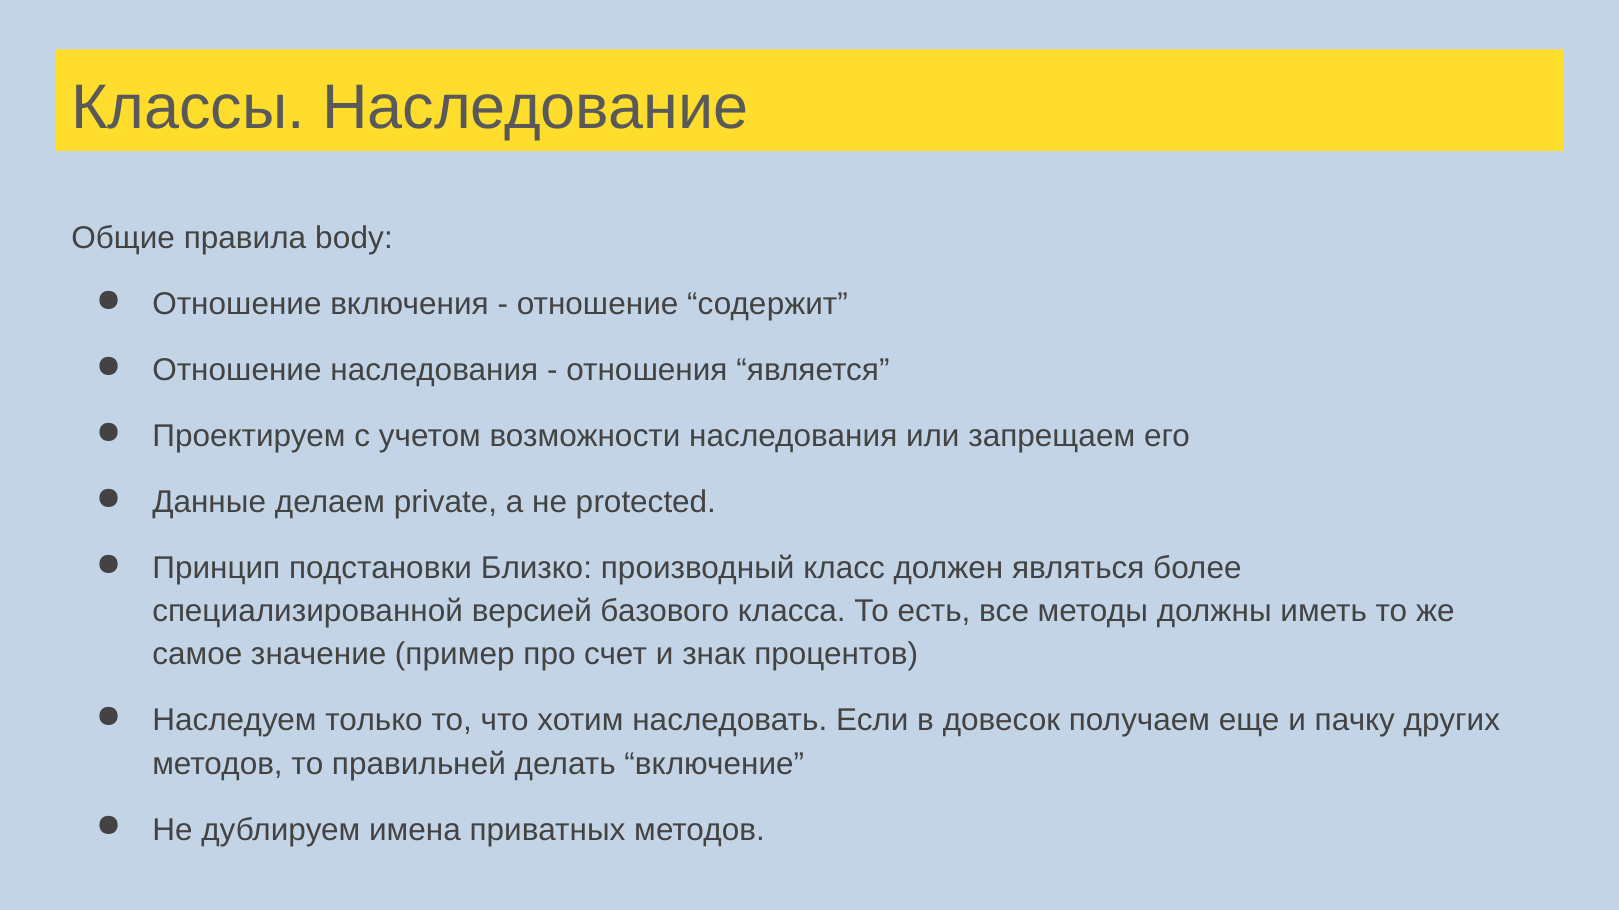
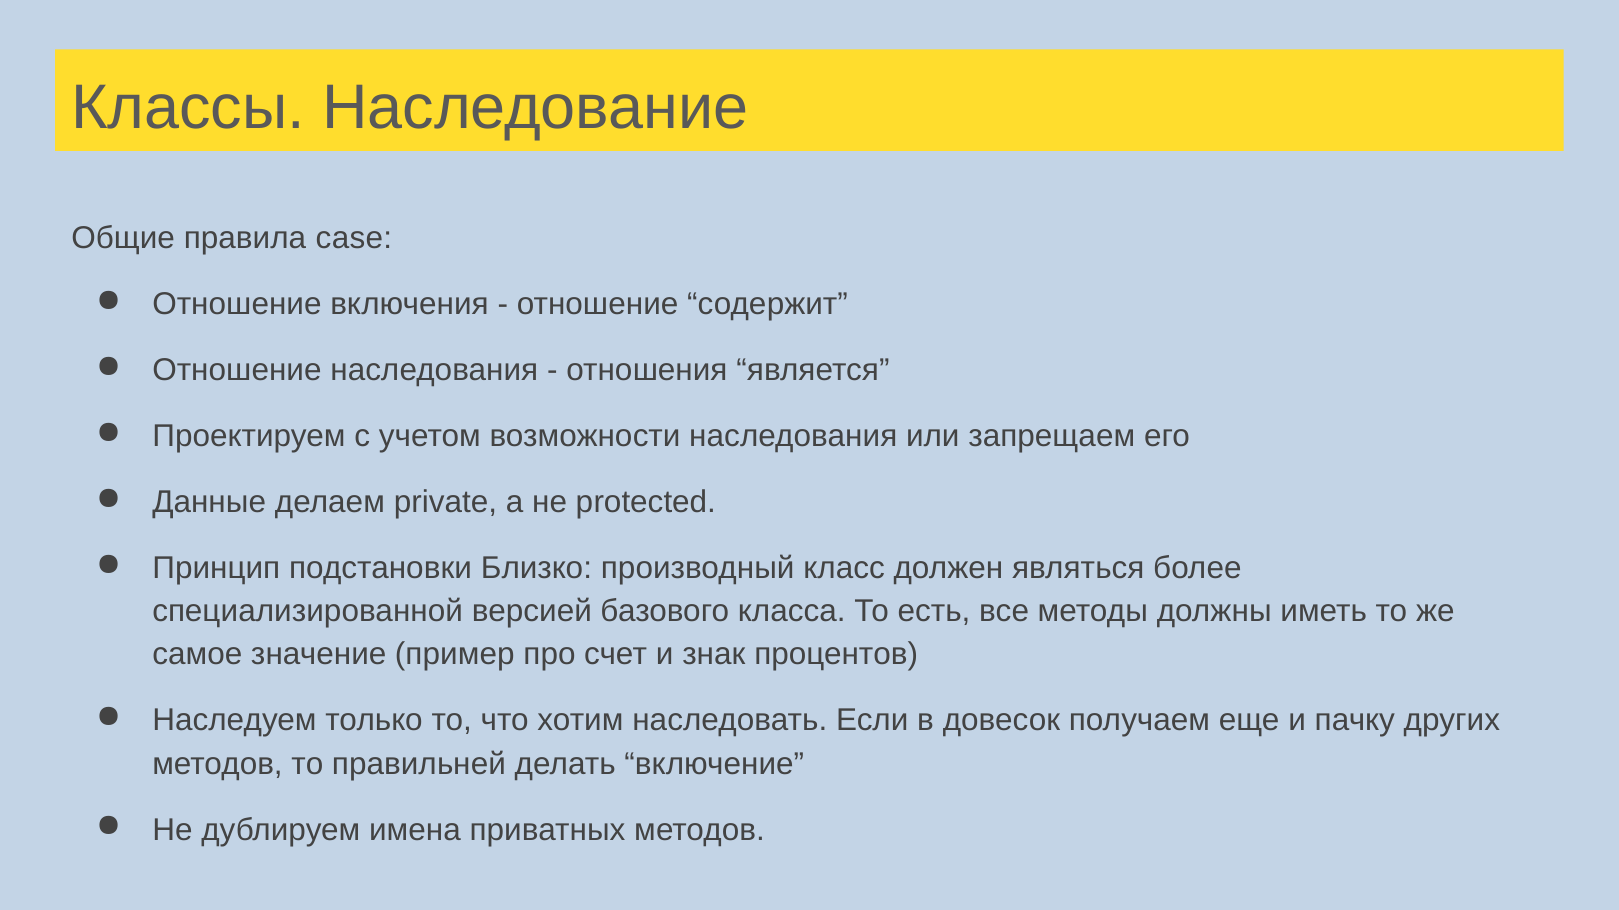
body: body -> case
